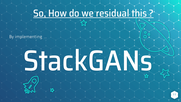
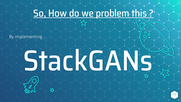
residual: residual -> problem
